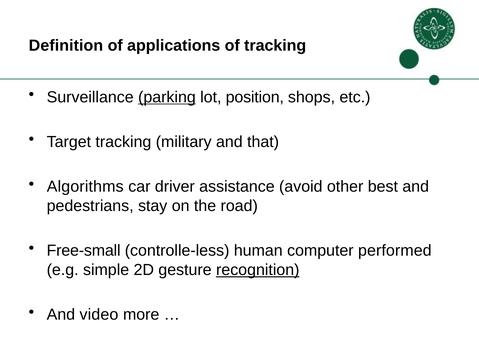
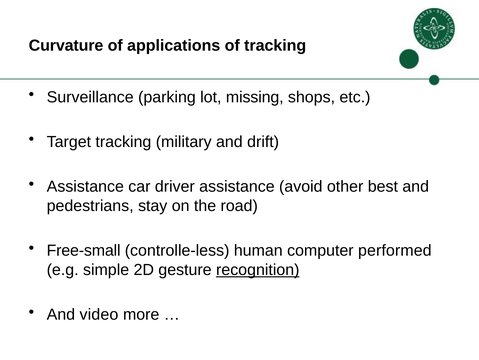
Definition: Definition -> Curvature
parking underline: present -> none
position: position -> missing
that: that -> drift
Algorithms at (85, 186): Algorithms -> Assistance
